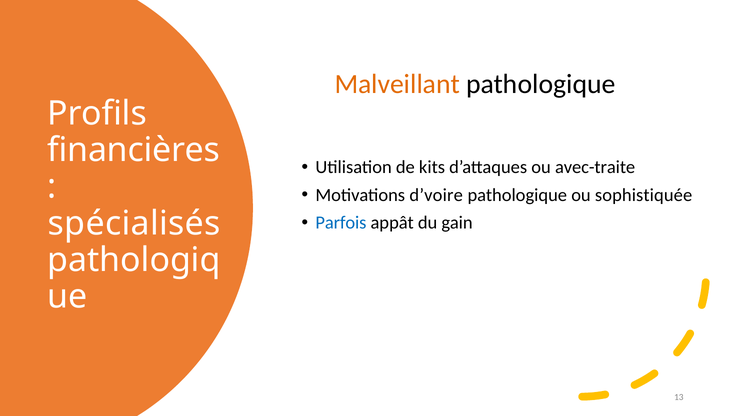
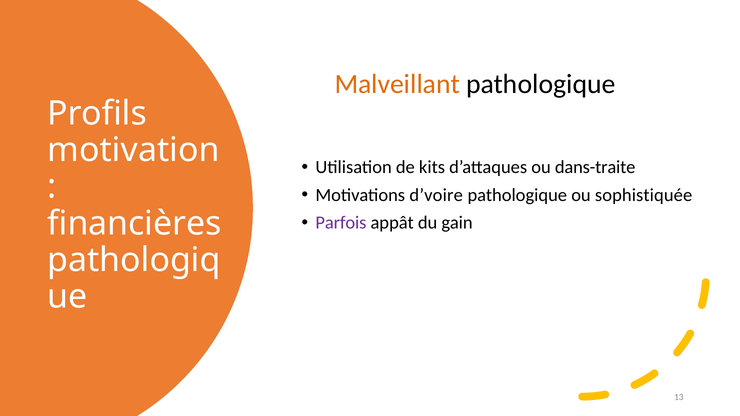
financières: financières -> motivation
avec-traite: avec-traite -> dans-traite
Parfois colour: blue -> purple
spécialisés: spécialisés -> financières
